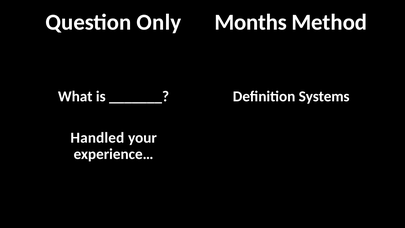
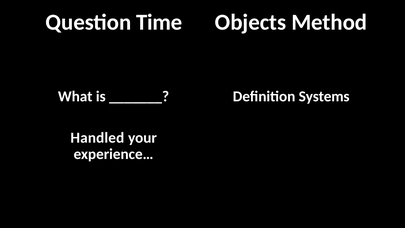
Only: Only -> Time
Months: Months -> Objects
